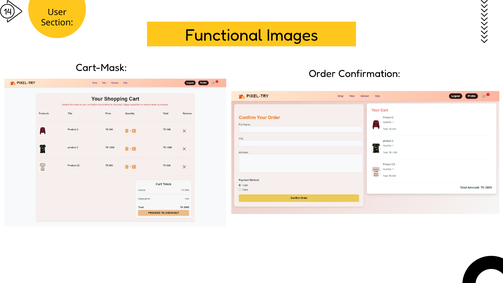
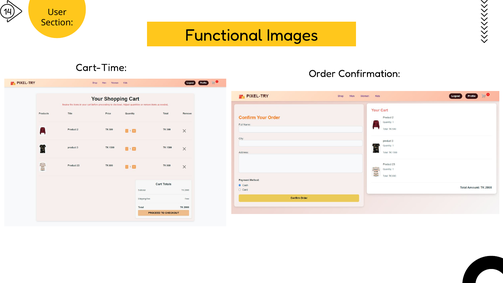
Cart-Mask: Cart-Mask -> Cart-Time
